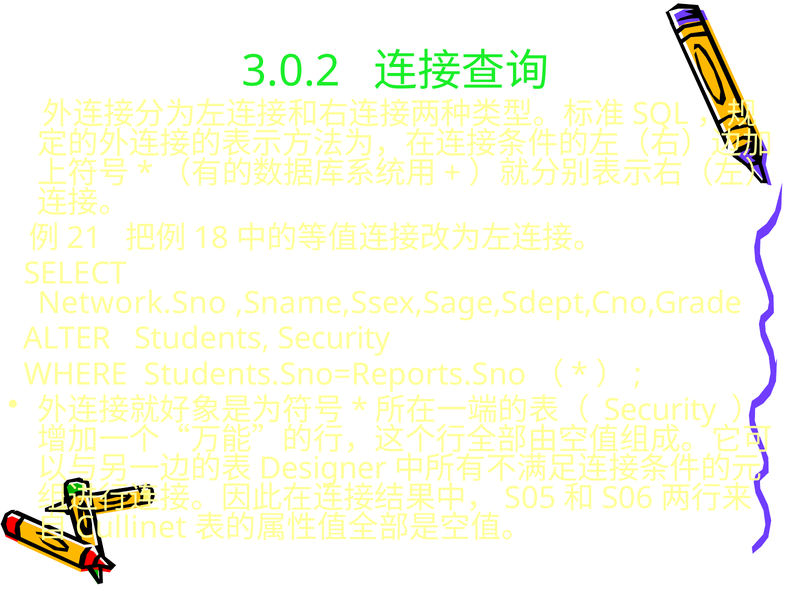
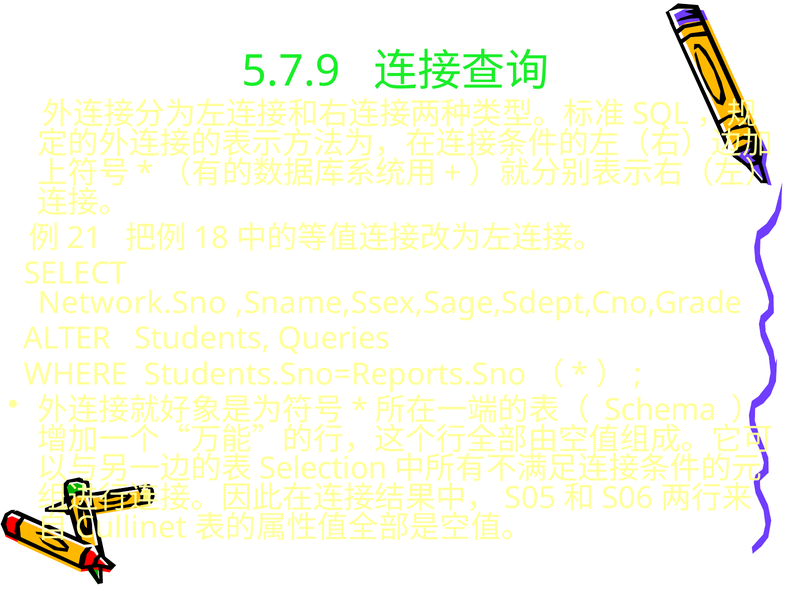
3.0.2: 3.0.2 -> 5.7.9
Students Security: Security -> Queries
Security at (660, 410): Security -> Schema
Designer: Designer -> Selection
